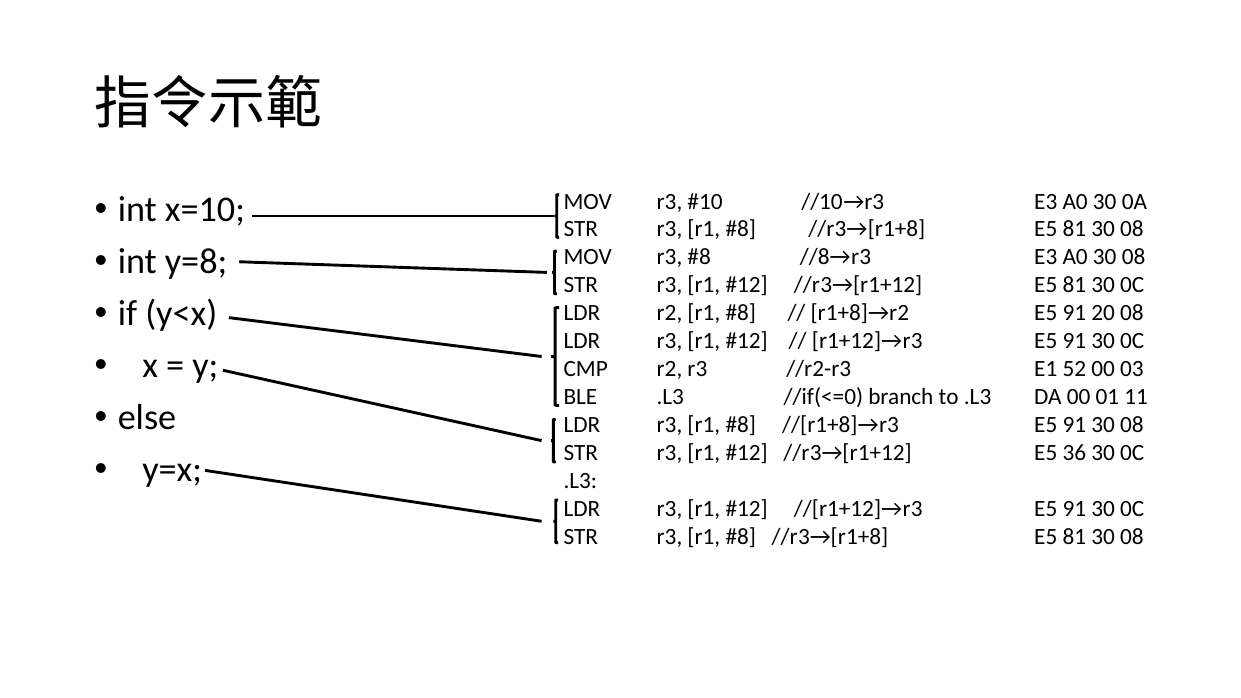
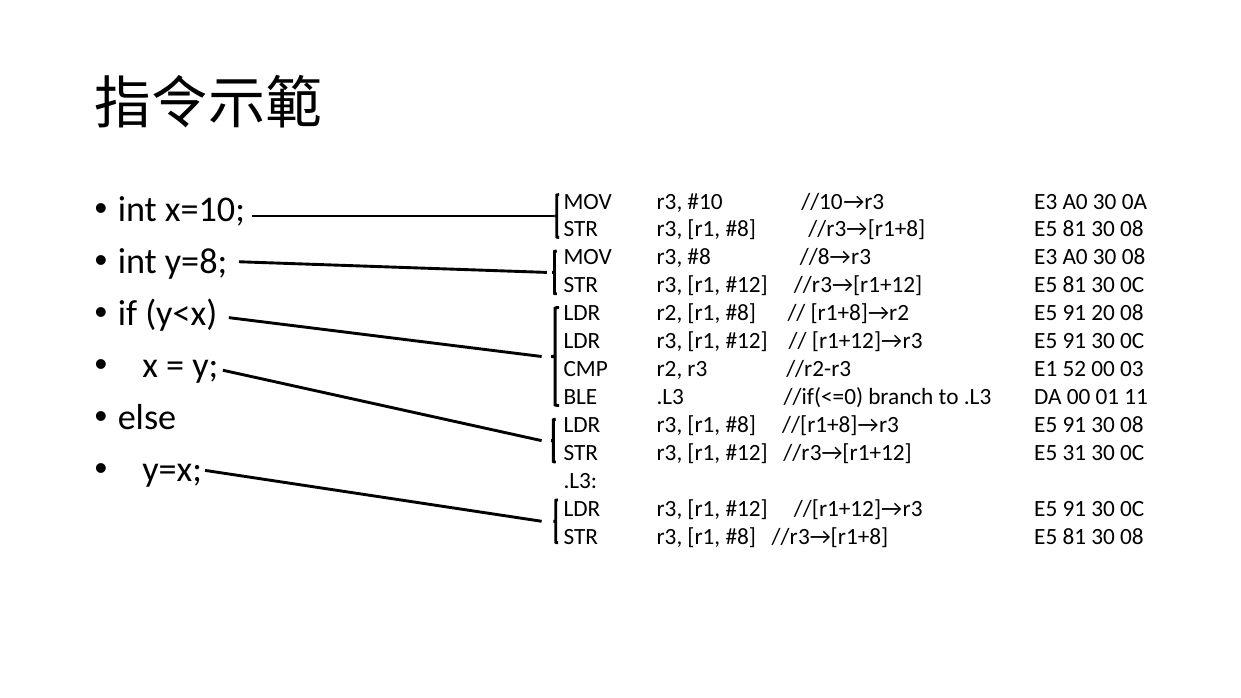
36: 36 -> 31
